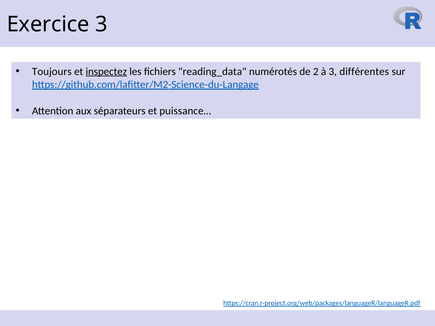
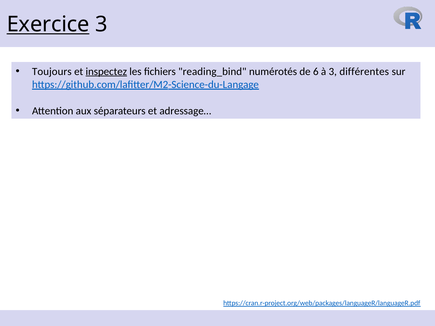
Exercice underline: none -> present
reading_data: reading_data -> reading_bind
2: 2 -> 6
puissance…: puissance… -> adressage…
